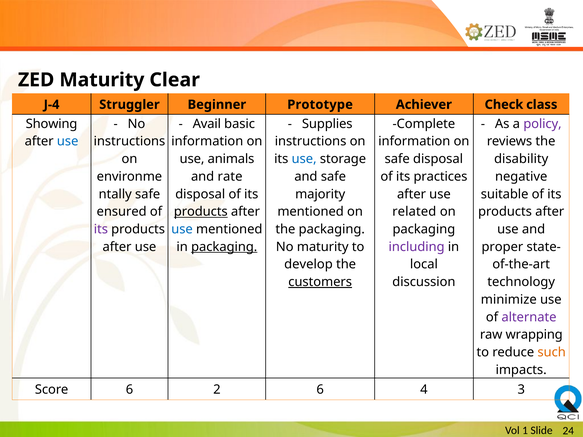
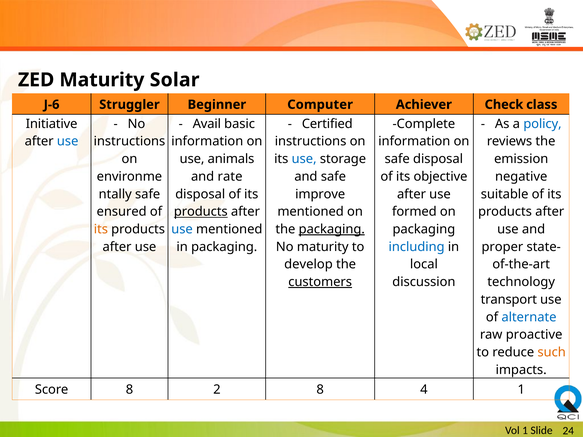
Clear: Clear -> Solar
J-4: J-4 -> J-6
Prototype: Prototype -> Computer
Showing: Showing -> Initiative
Supplies: Supplies -> Certified
policy colour: purple -> blue
disability: disability -> emission
practices: practices -> objective
majority: majority -> improve
related: related -> formed
its at (101, 229) colour: purple -> orange
packaging at (332, 229) underline: none -> present
packaging at (224, 247) underline: present -> none
including colour: purple -> blue
minimize: minimize -> transport
alternate colour: purple -> blue
wrapping: wrapping -> proactive
Score 6: 6 -> 8
2 6: 6 -> 8
4 3: 3 -> 1
